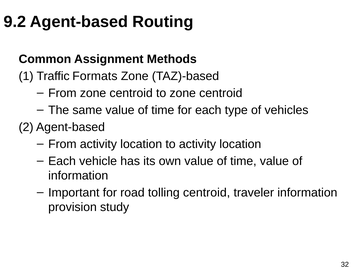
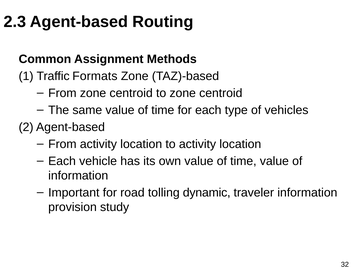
9.2: 9.2 -> 2.3
tolling centroid: centroid -> dynamic
